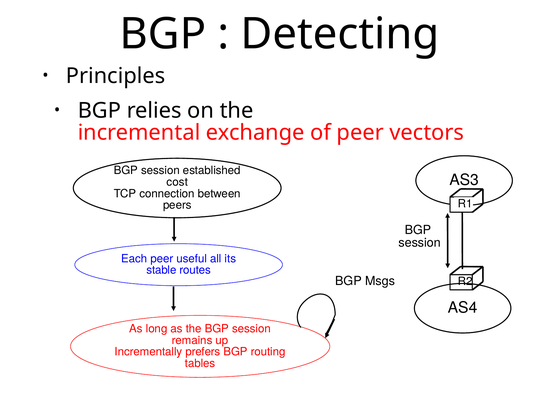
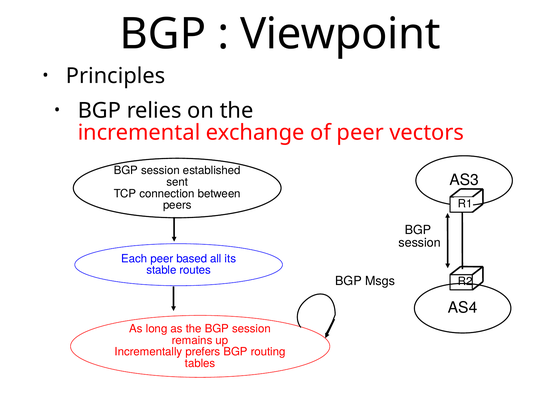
Detecting: Detecting -> Viewpoint
cost: cost -> sent
useful: useful -> based
